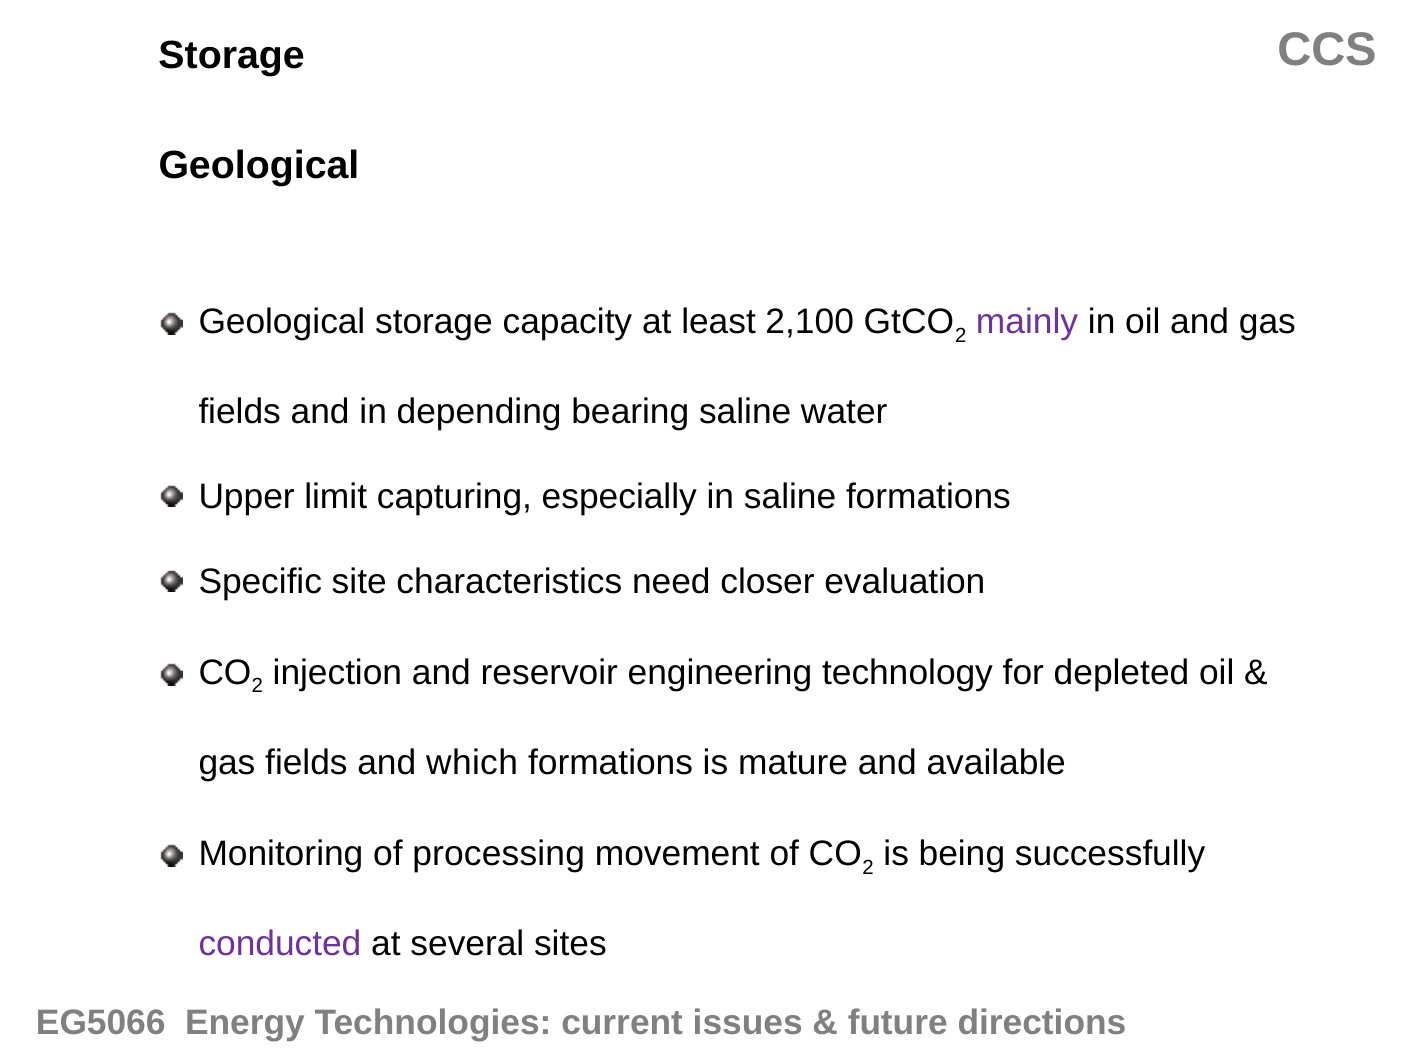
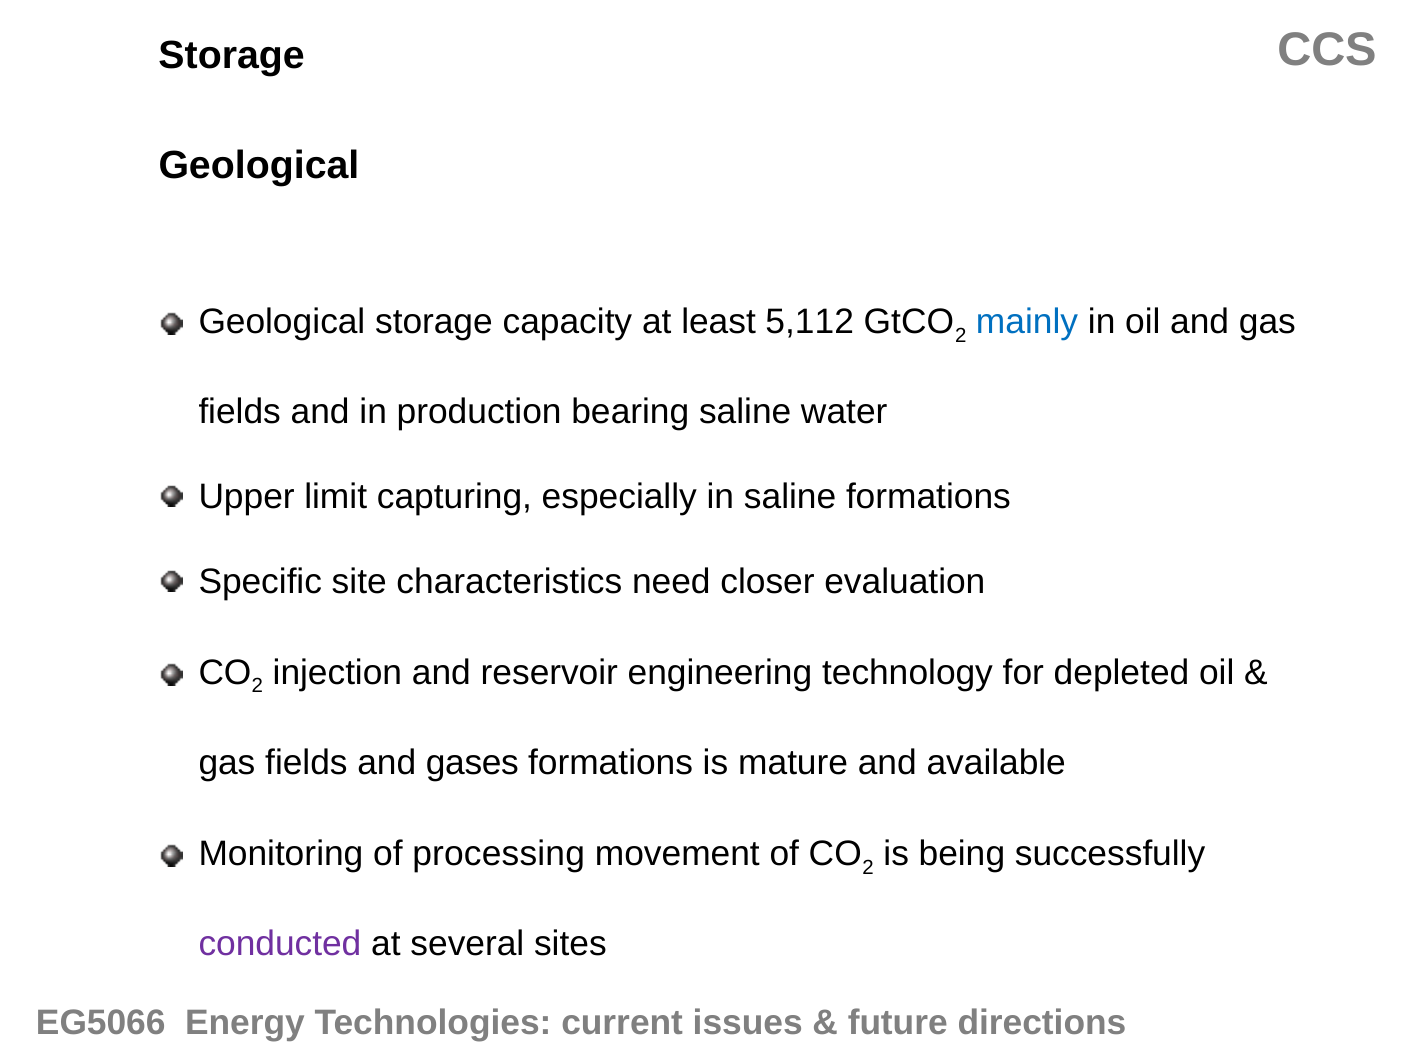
2,100: 2,100 -> 5,112
mainly colour: purple -> blue
depending: depending -> production
which: which -> gases
